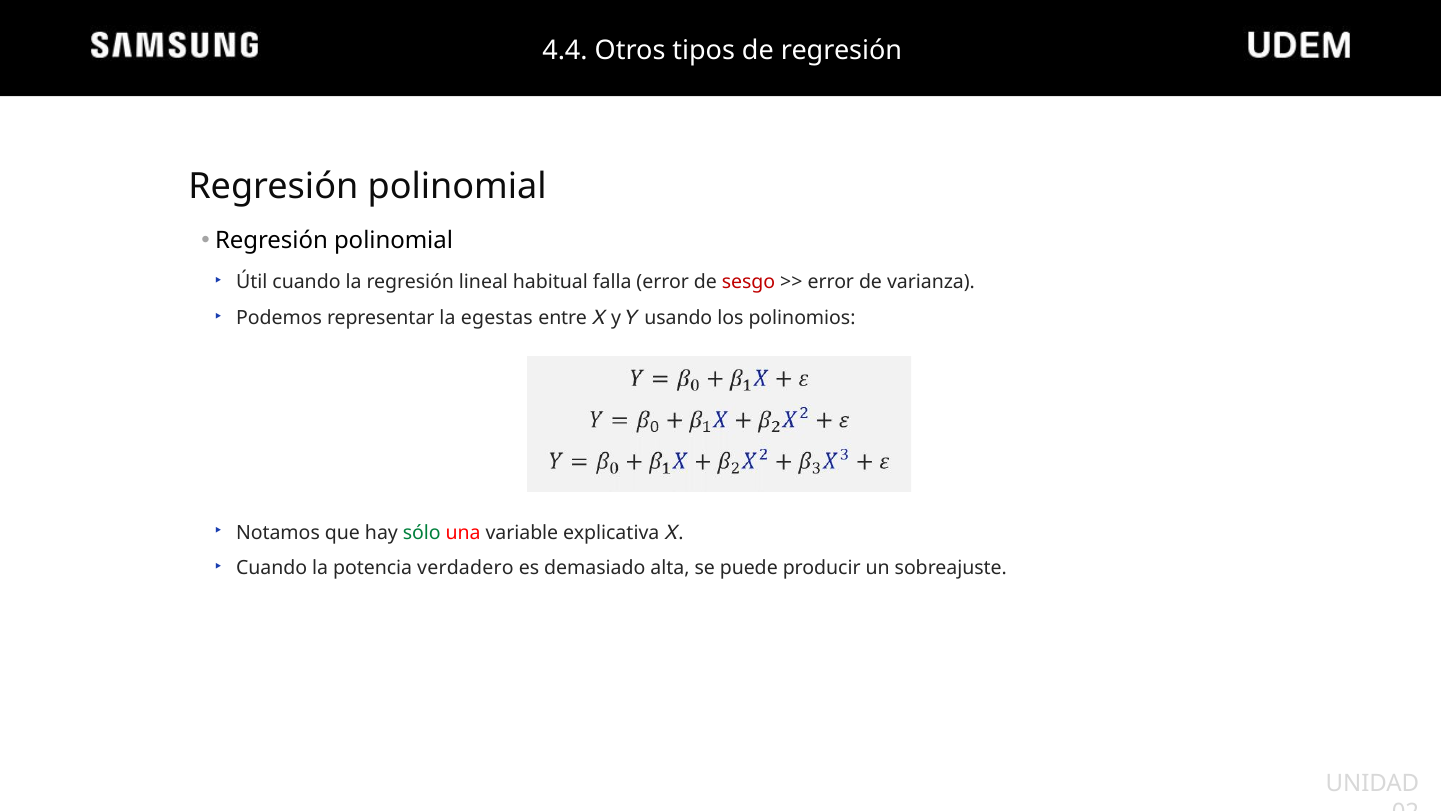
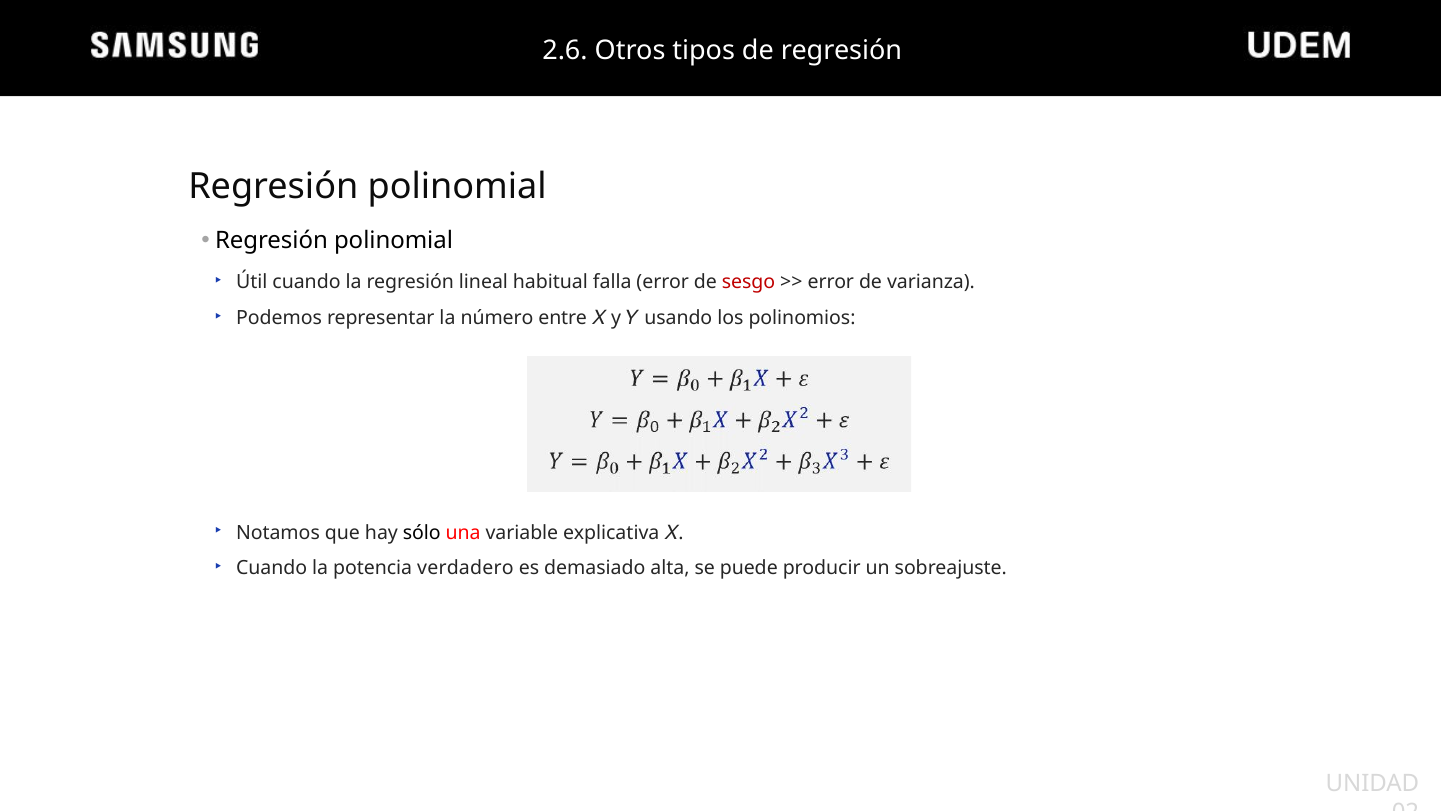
4.4: 4.4 -> 2.6
egestas: egestas -> número
sólo colour: green -> black
